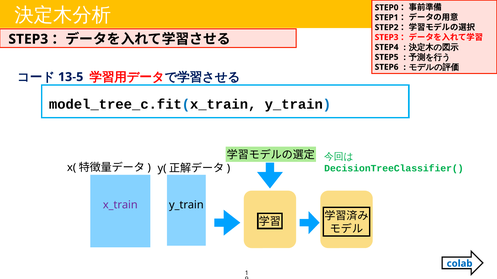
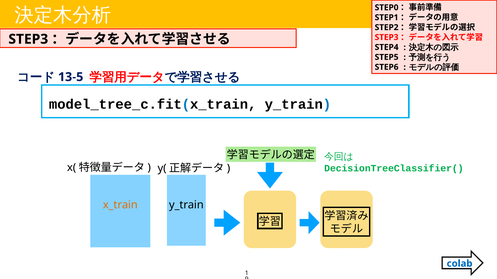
x_train colour: purple -> orange
